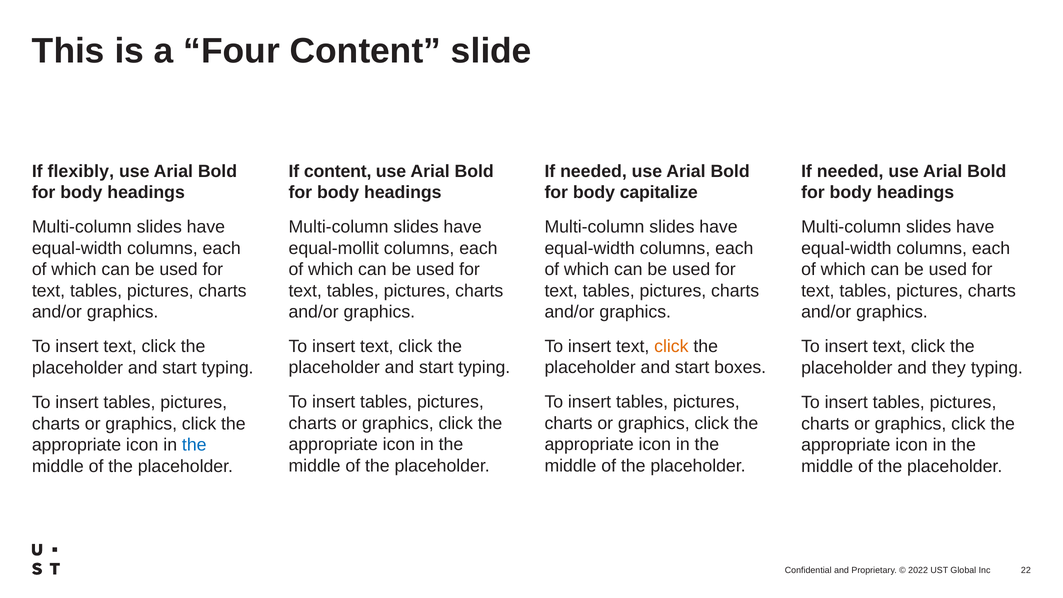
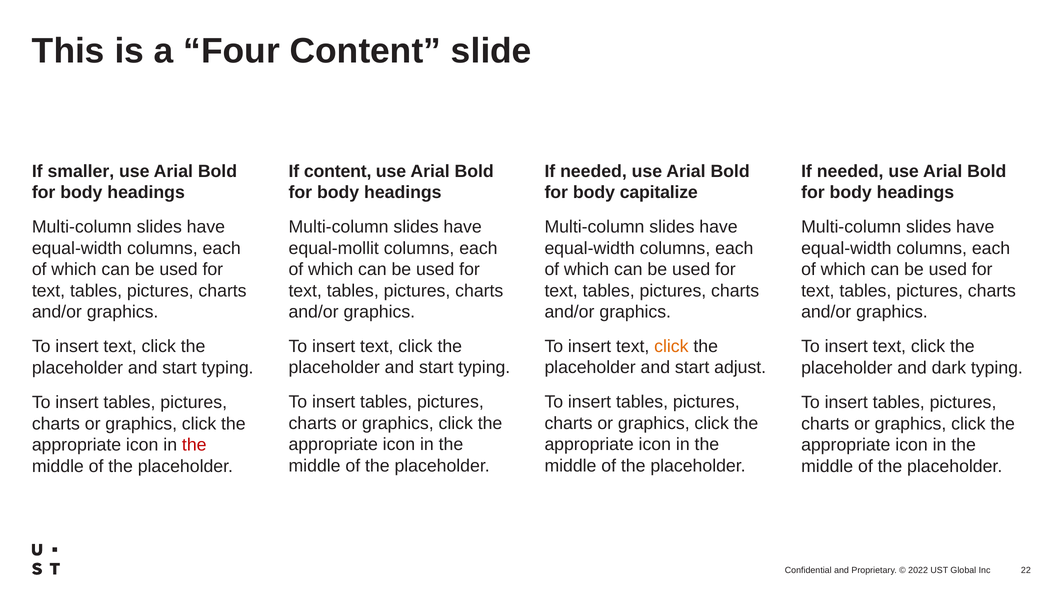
flexibly: flexibly -> smaller
boxes: boxes -> adjust
they: they -> dark
the at (194, 445) colour: blue -> red
